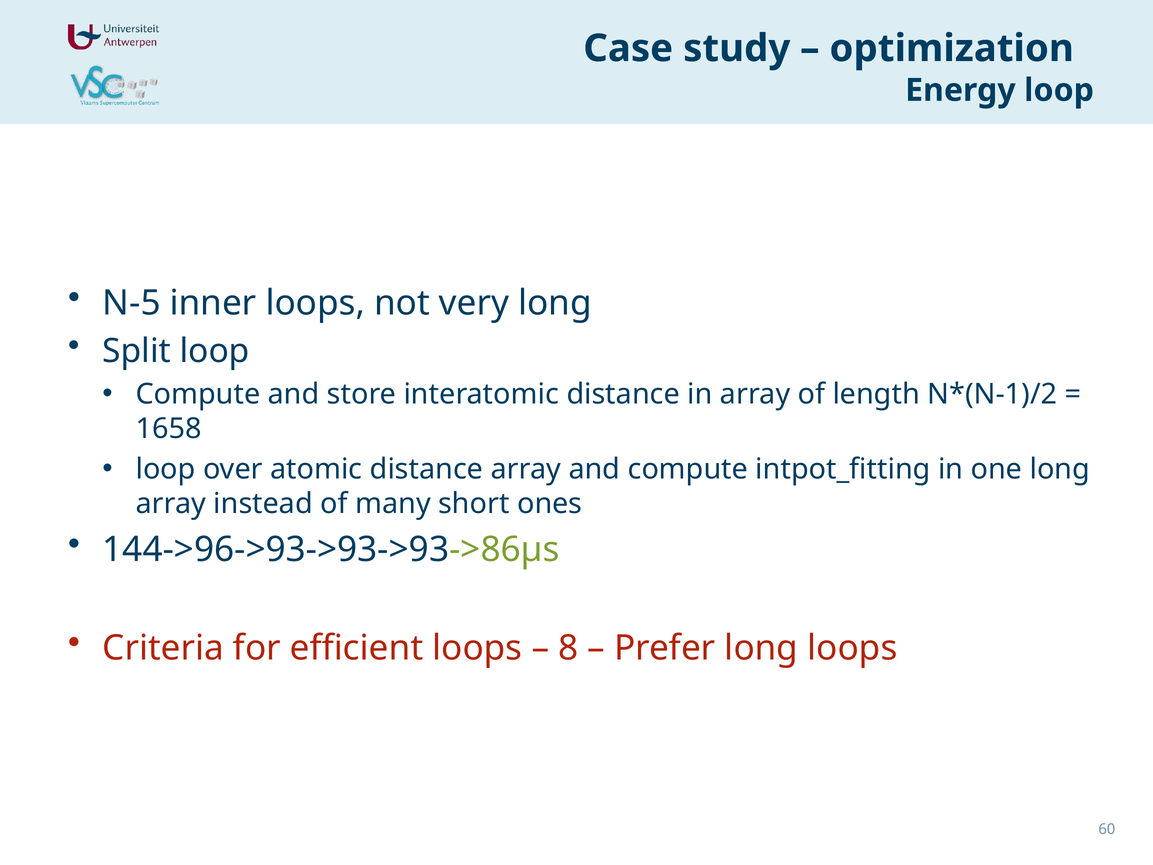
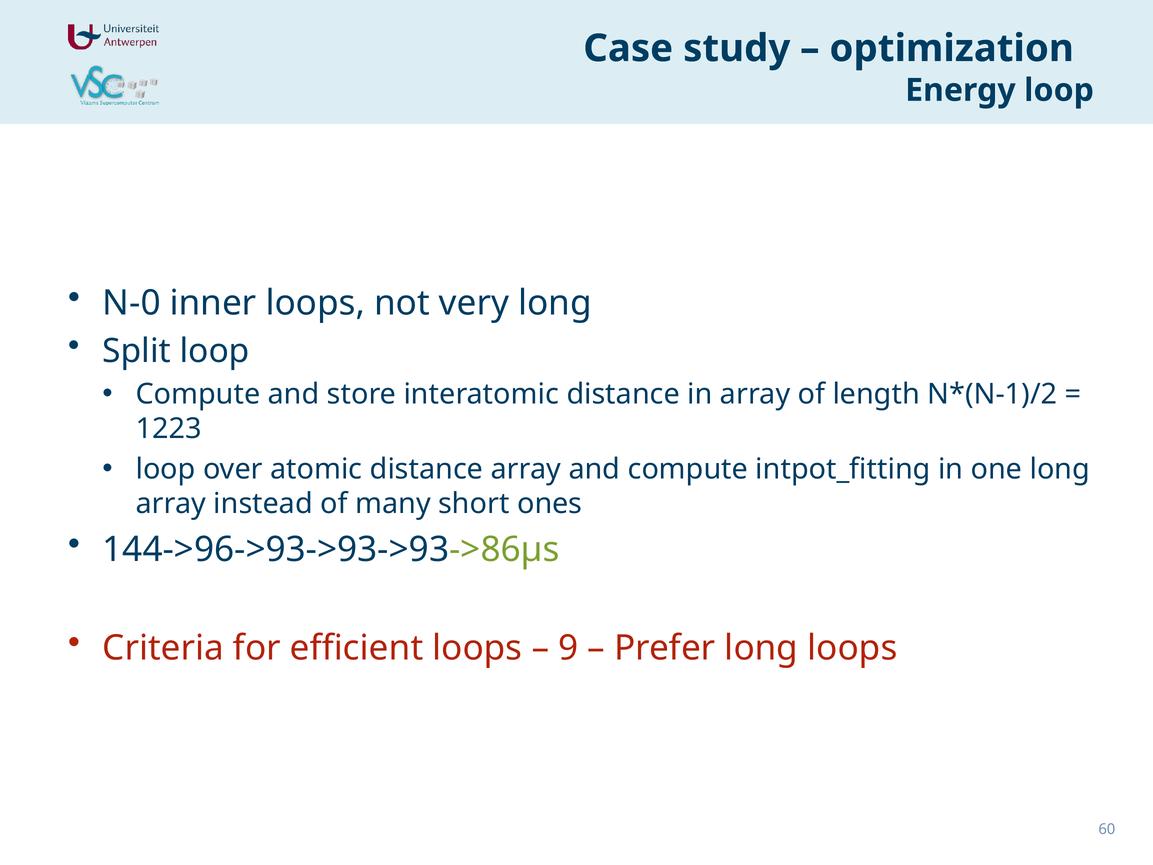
N-5: N-5 -> N-0
1658: 1658 -> 1223
8: 8 -> 9
